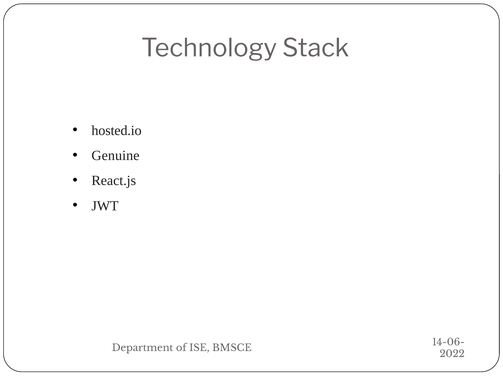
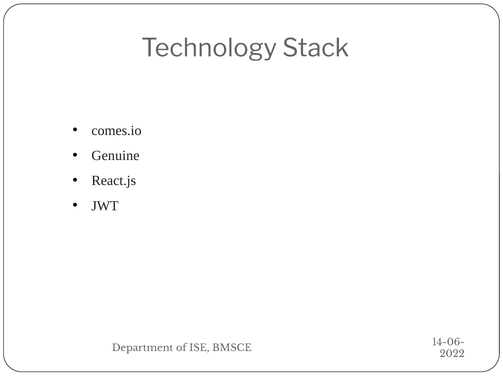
hosted.io: hosted.io -> comes.io
